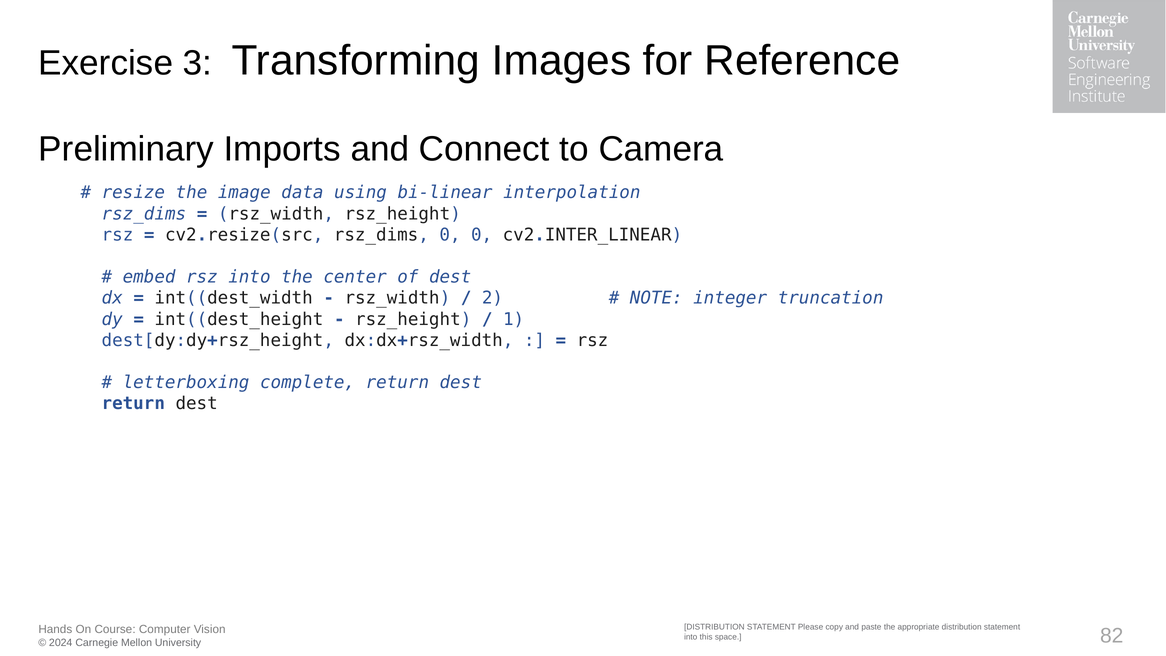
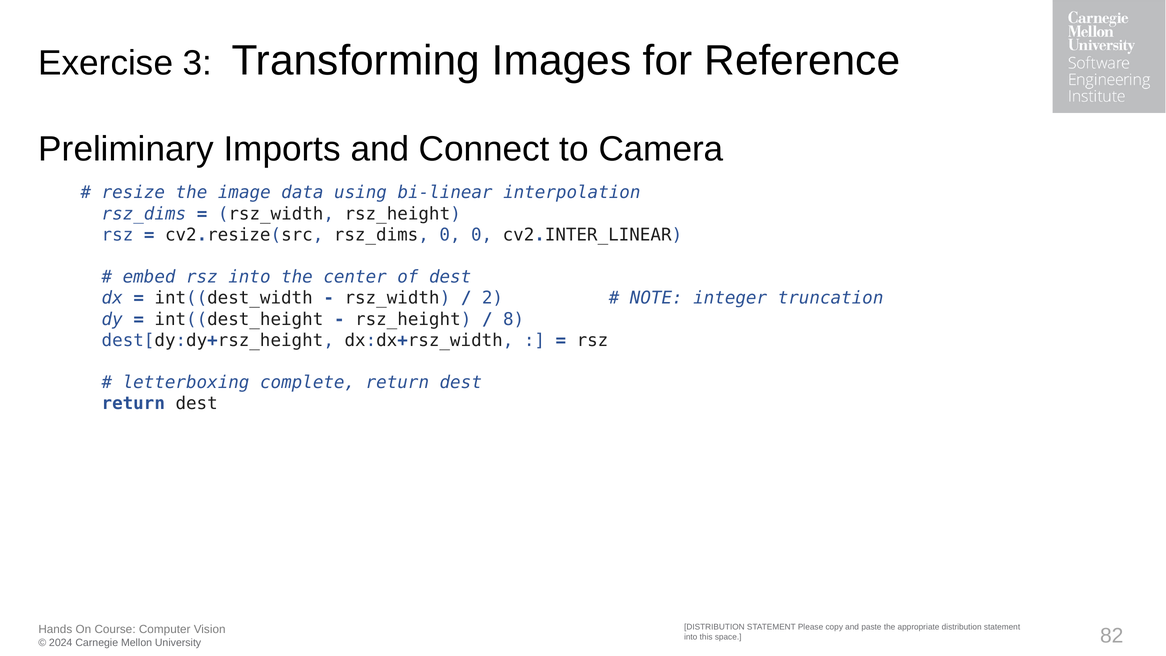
1: 1 -> 8
